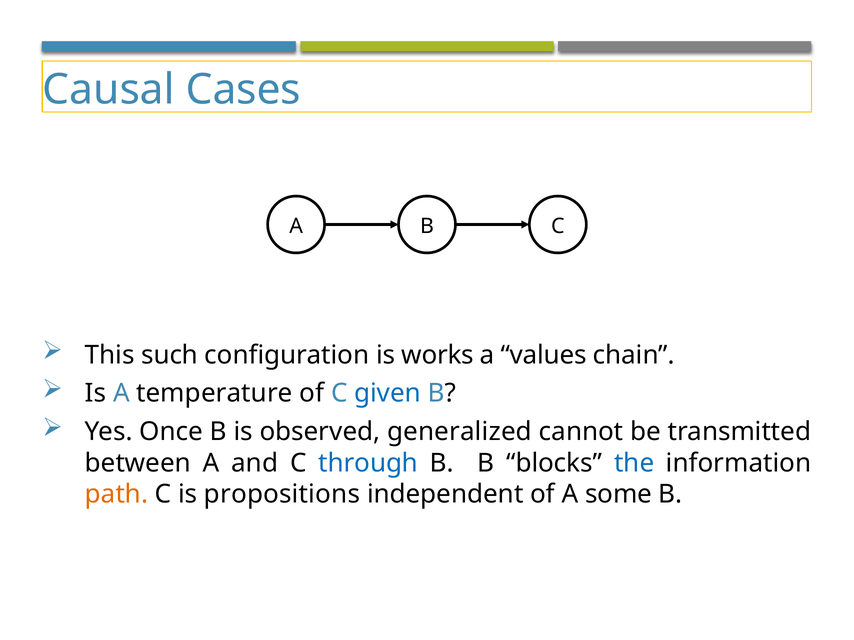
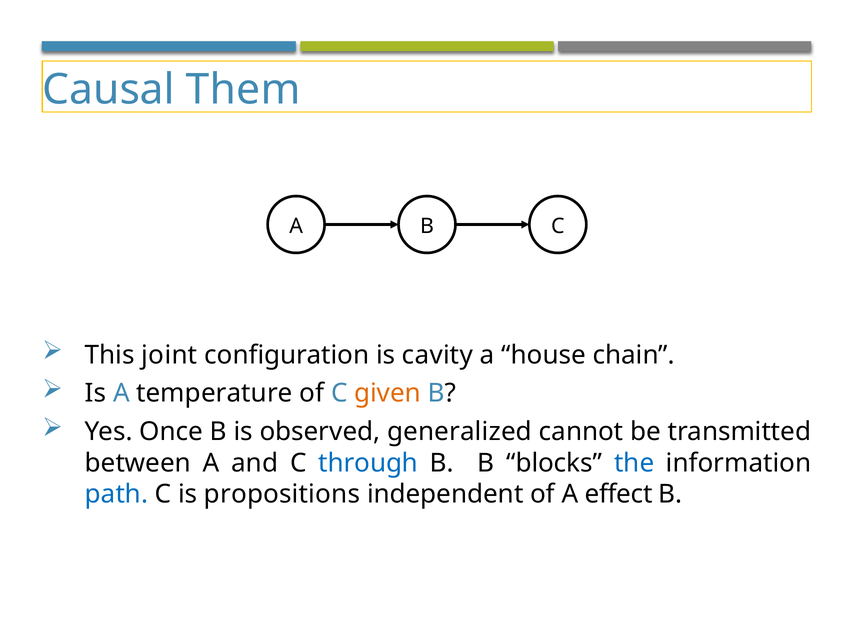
Cases: Cases -> Them
such: such -> joint
works: works -> cavity
values: values -> house
given colour: blue -> orange
path colour: orange -> blue
some: some -> effect
